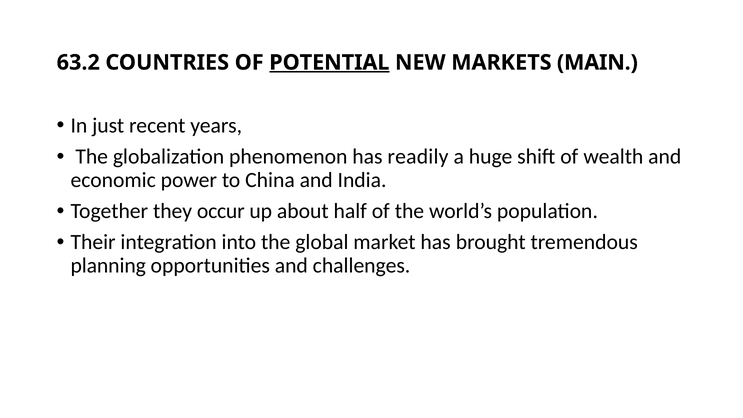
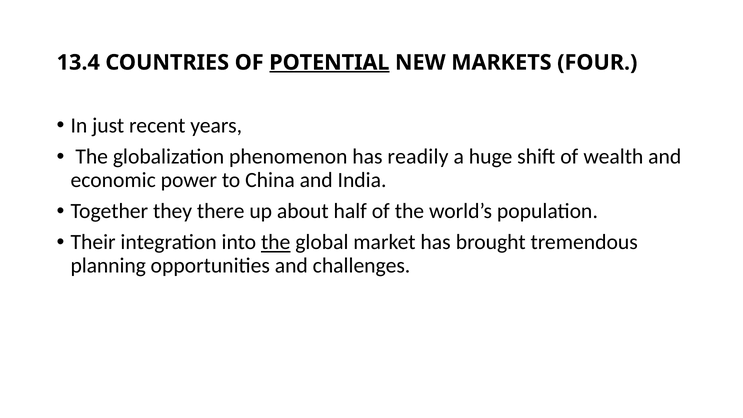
63.2: 63.2 -> 13.4
MAIN: MAIN -> FOUR
occur: occur -> there
the at (276, 242) underline: none -> present
